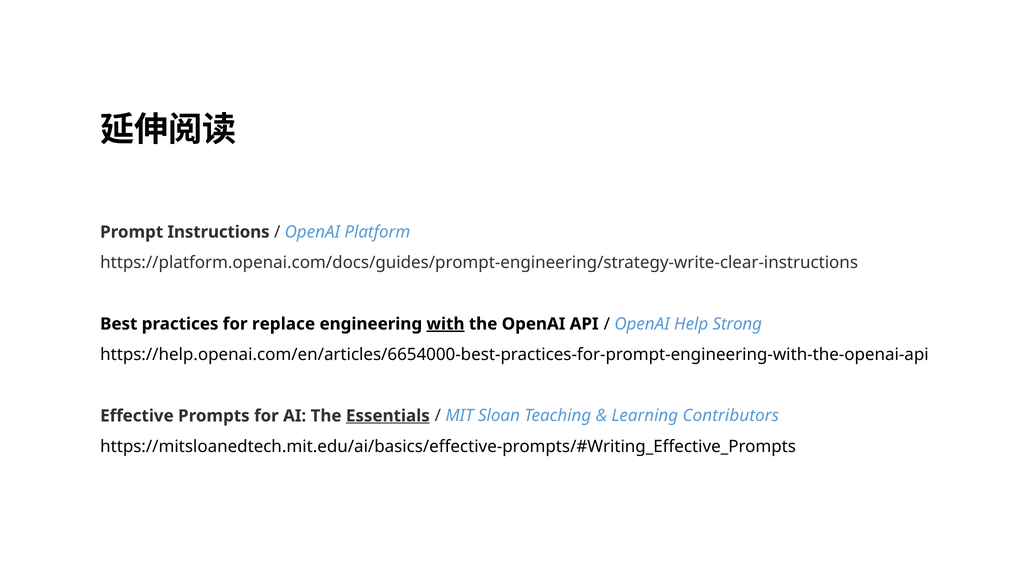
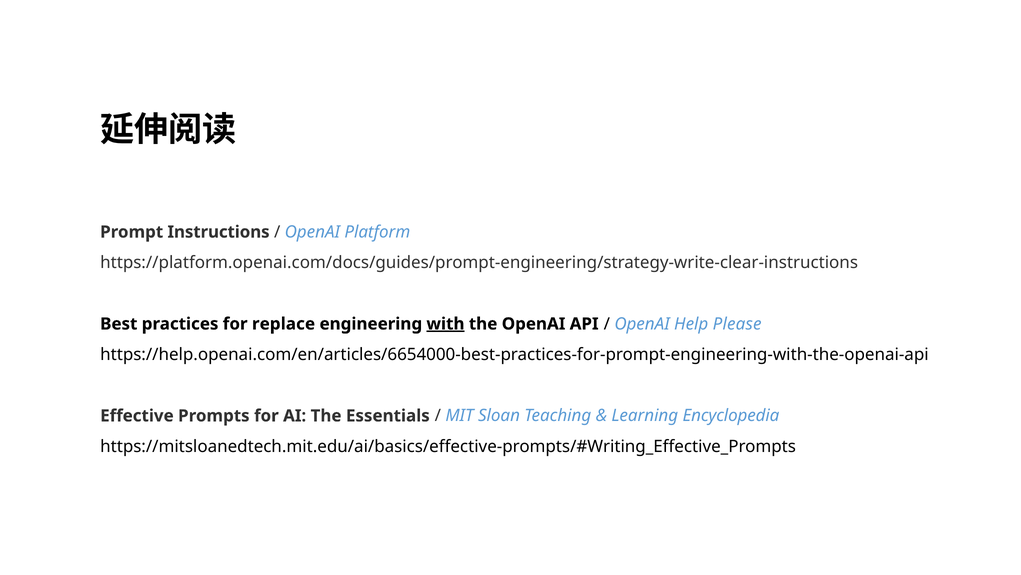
Strong: Strong -> Please
Essentials underline: present -> none
Contributors: Contributors -> Encyclopedia
